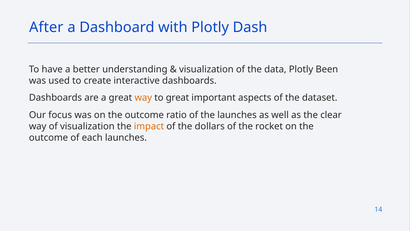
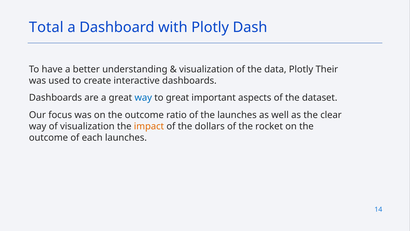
After: After -> Total
Been: Been -> Their
way at (143, 98) colour: orange -> blue
